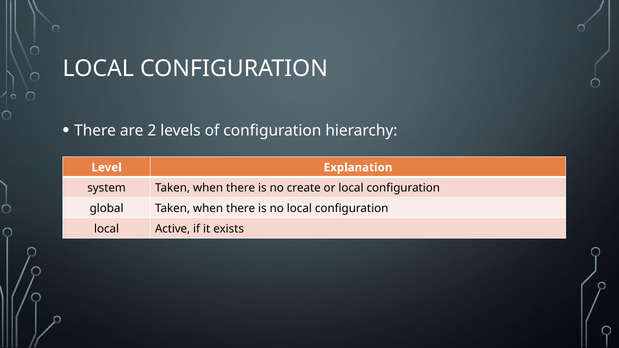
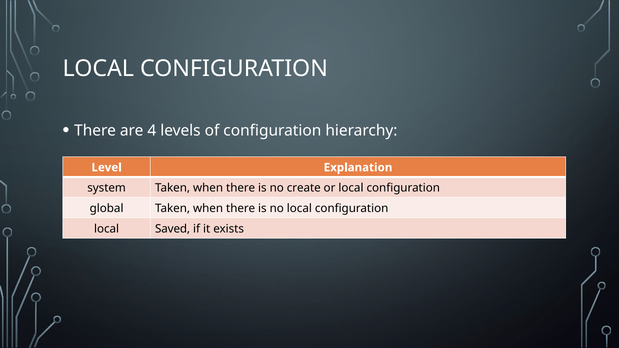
2: 2 -> 4
Active: Active -> Saved
